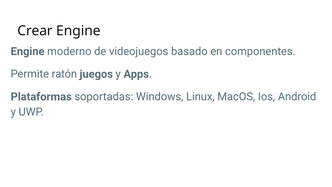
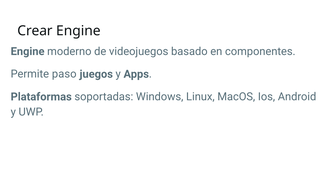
ratón: ratón -> paso
